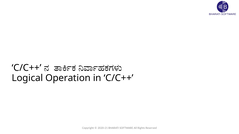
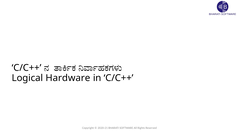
Operation: Operation -> Hardware
